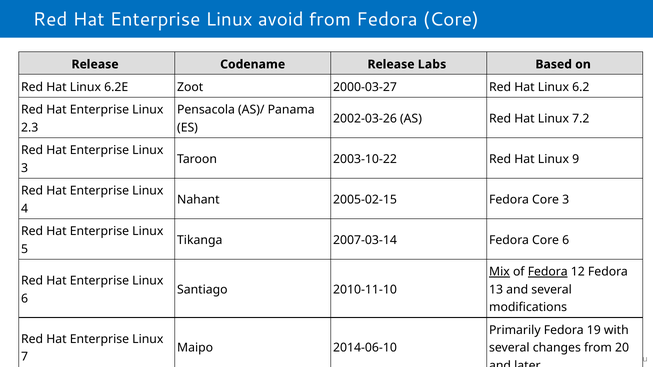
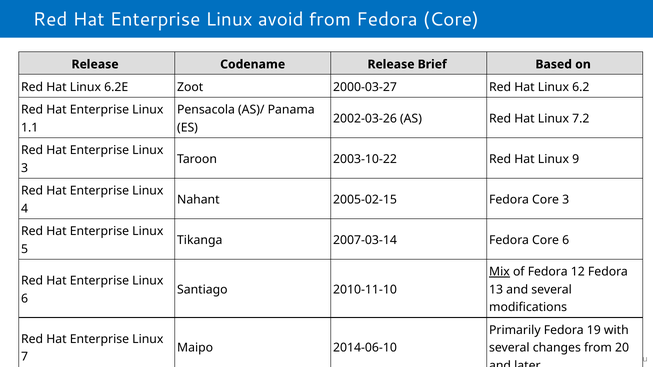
Labs: Labs -> Brief
2.3: 2.3 -> 1.1
Fedora at (548, 272) underline: present -> none
